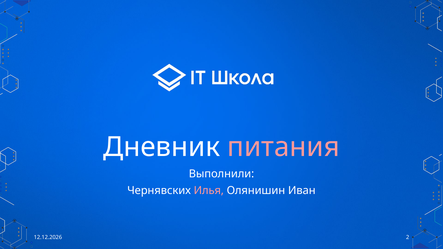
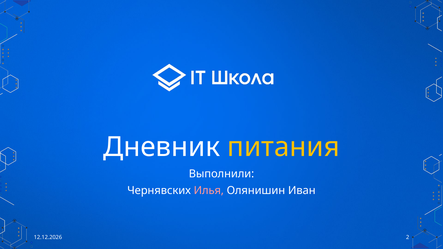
питания colour: pink -> yellow
